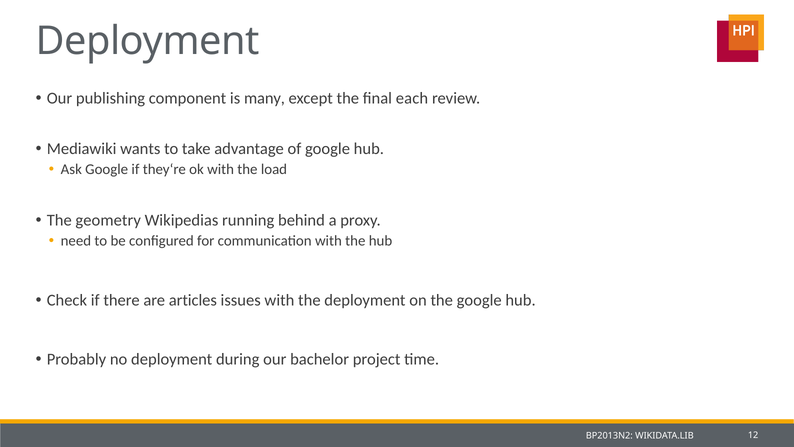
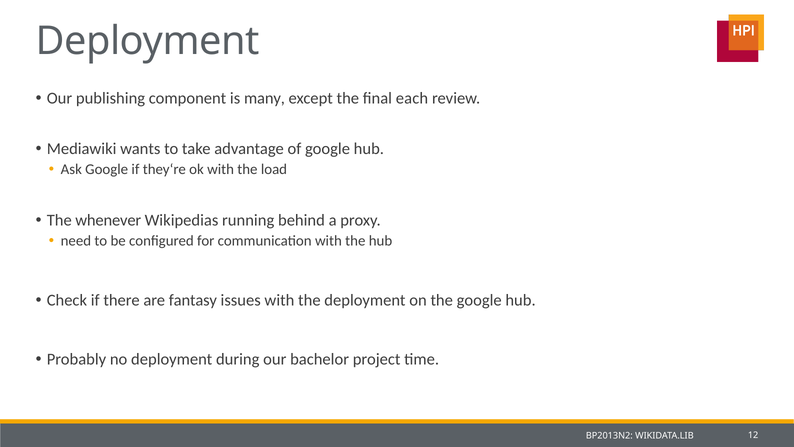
geometry: geometry -> whenever
articles: articles -> fantasy
